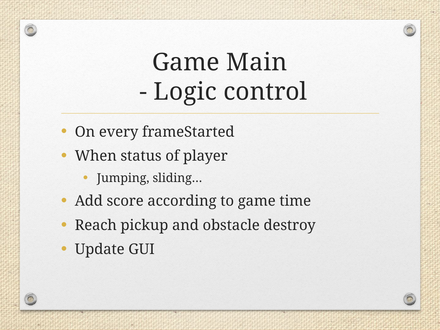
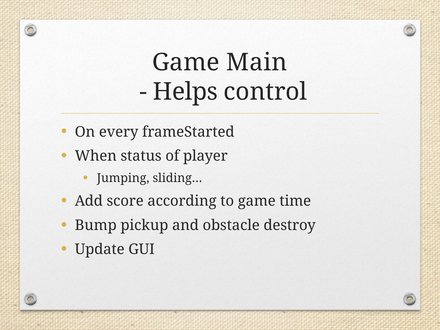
Logic: Logic -> Helps
Reach: Reach -> Bump
